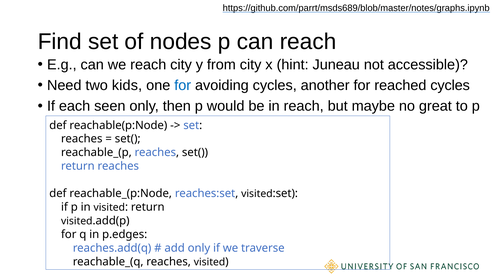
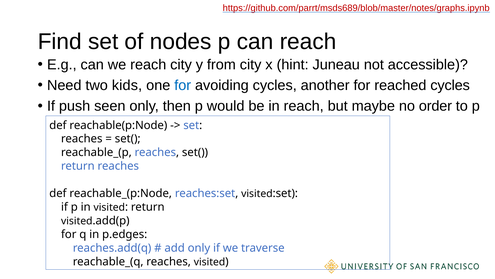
https://github.com/parrt/msds689/blob/master/notes/graphs.ipynb colour: black -> red
each: each -> push
great: great -> order
